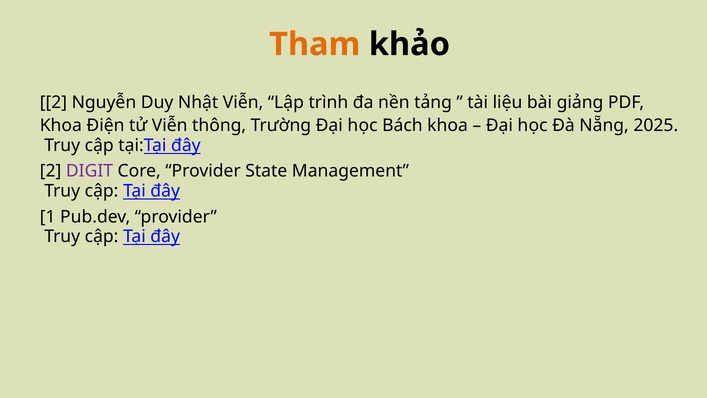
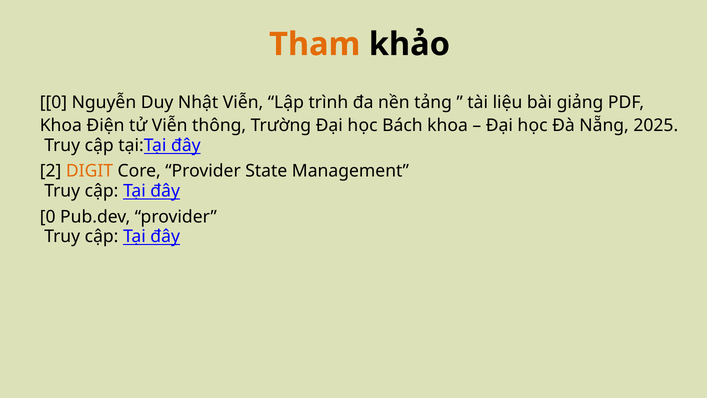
2 at (53, 102): 2 -> 0
DIGIT colour: purple -> orange
1 at (48, 217): 1 -> 0
